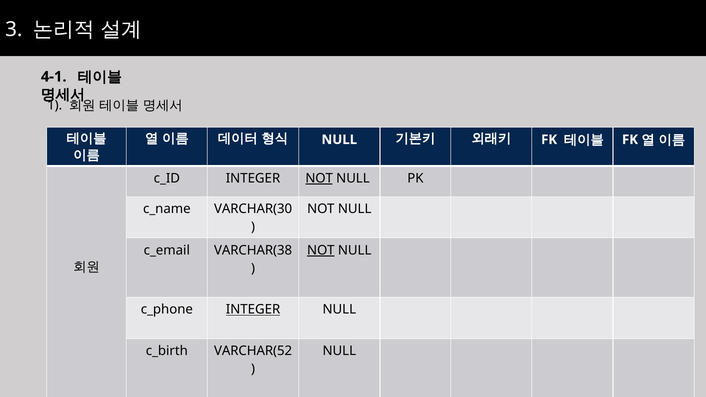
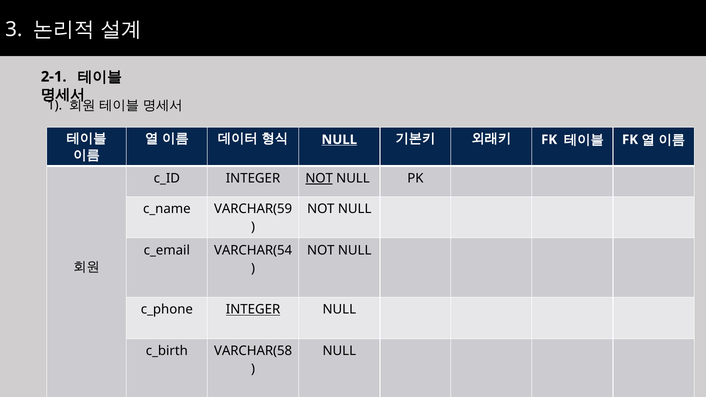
4-1: 4-1 -> 2-1
NULL at (339, 140) underline: none -> present
VARCHAR(30: VARCHAR(30 -> VARCHAR(59
VARCHAR(38: VARCHAR(38 -> VARCHAR(54
NOT at (321, 250) underline: present -> none
VARCHAR(52: VARCHAR(52 -> VARCHAR(58
